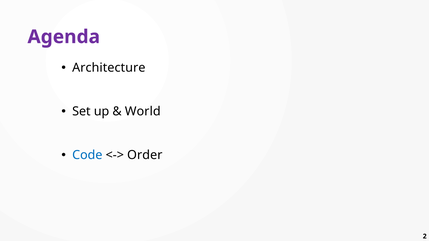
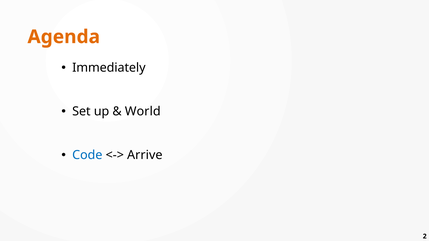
Agenda colour: purple -> orange
Architecture: Architecture -> Immediately
Order: Order -> Arrive
